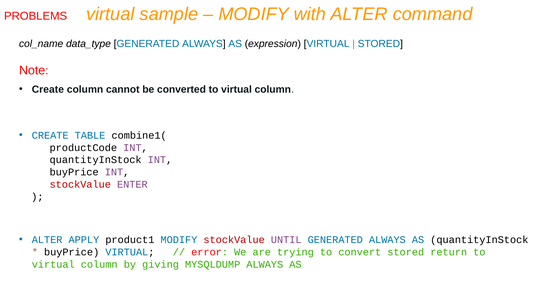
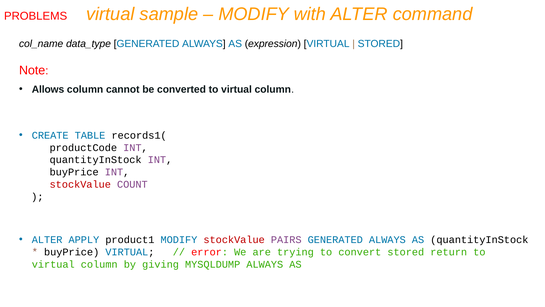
Create at (48, 89): Create -> Allows
combine1(: combine1( -> records1(
ENTER: ENTER -> COUNT
UNTIL: UNTIL -> PAIRS
